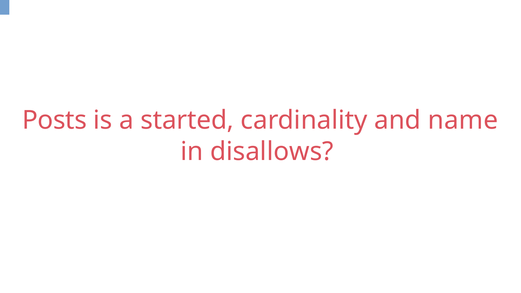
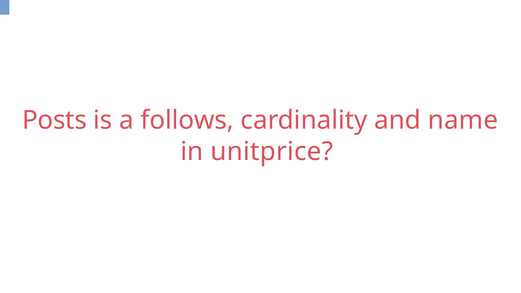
started: started -> follows
disallows: disallows -> unitprice
